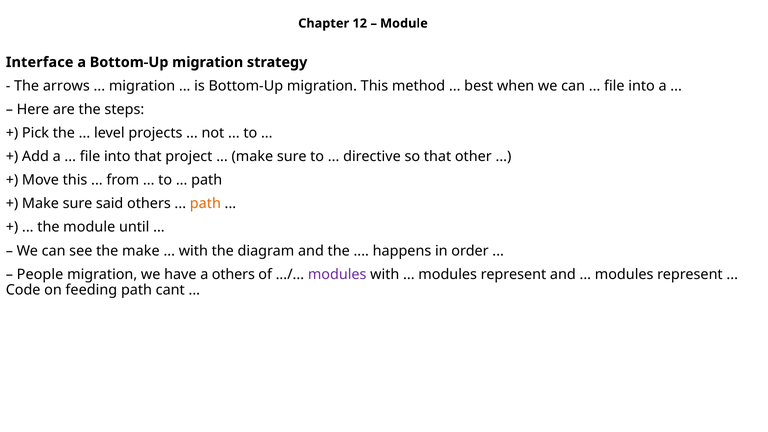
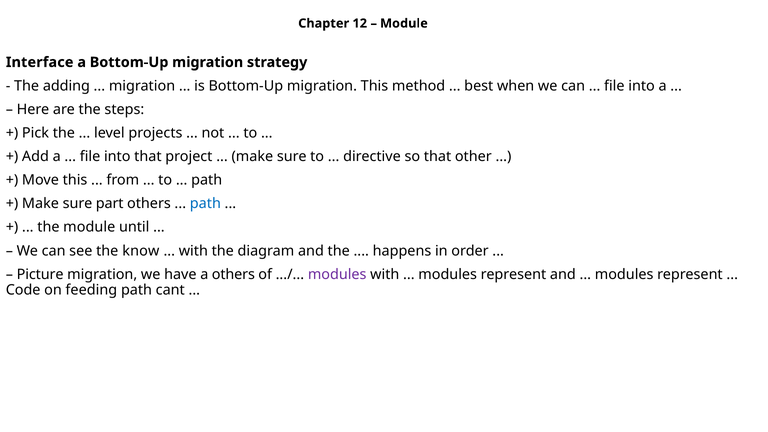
arrows: arrows -> adding
said: said -> part
path at (205, 204) colour: orange -> blue
the make: make -> know
People: People -> Picture
